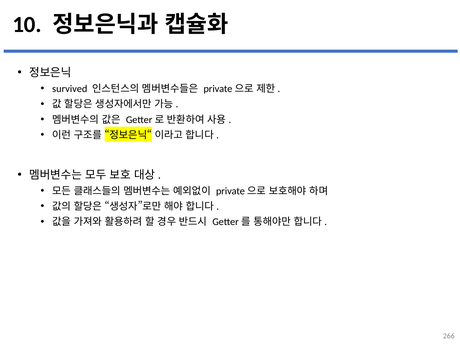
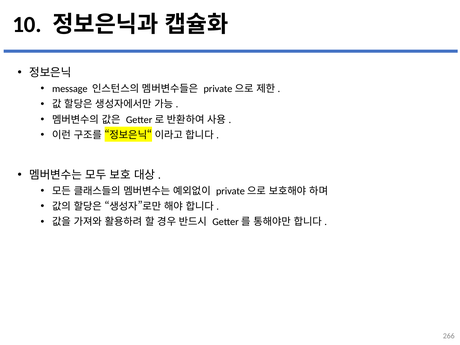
survived: survived -> message
